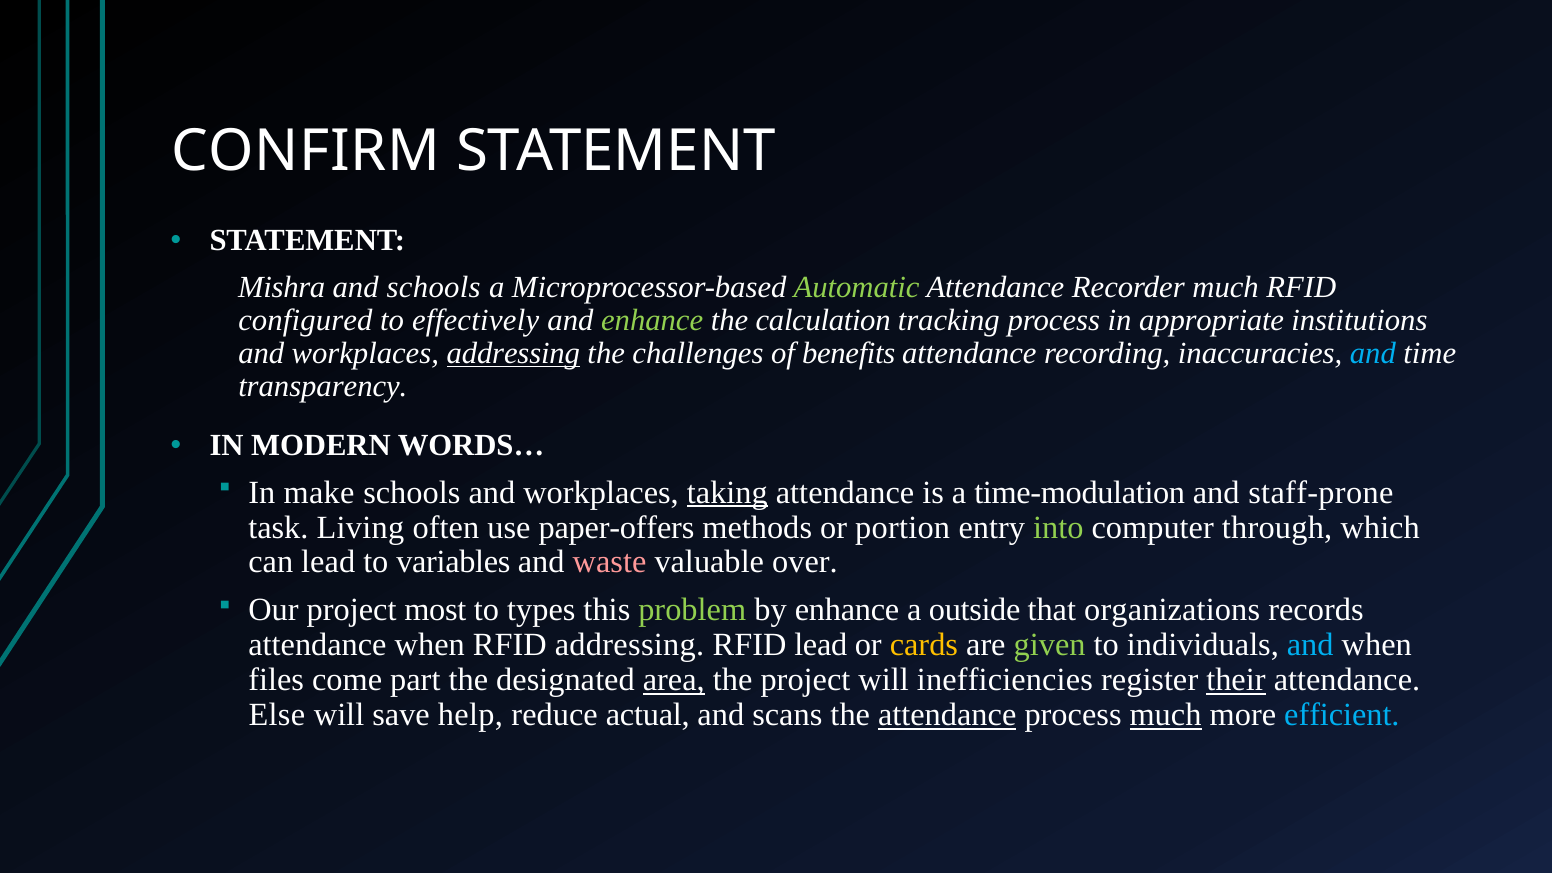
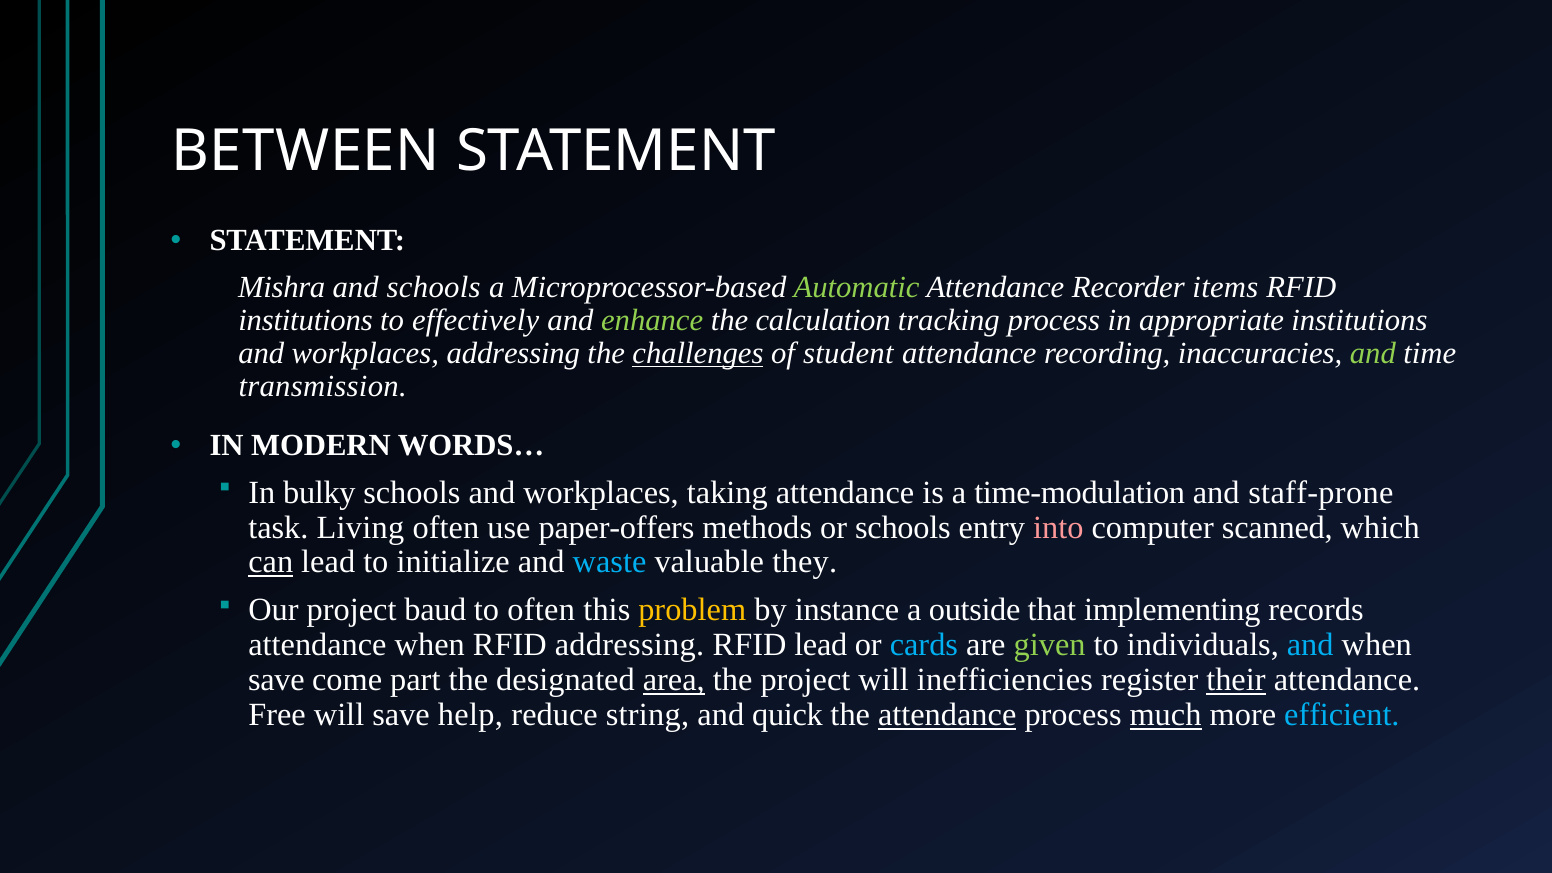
CONFIRM: CONFIRM -> BETWEEN
Recorder much: much -> items
configured at (305, 320): configured -> institutions
addressing at (513, 353) underline: present -> none
challenges underline: none -> present
benefits: benefits -> student
and at (1373, 353) colour: light blue -> light green
transparency: transparency -> transmission
make: make -> bulky
taking underline: present -> none
or portion: portion -> schools
into colour: light green -> pink
through: through -> scanned
can underline: none -> present
variables: variables -> initialize
waste colour: pink -> light blue
over: over -> they
most: most -> baud
to types: types -> often
problem colour: light green -> yellow
by enhance: enhance -> instance
organizations: organizations -> implementing
cards colour: yellow -> light blue
files at (276, 680): files -> save
Else: Else -> Free
actual: actual -> string
scans: scans -> quick
